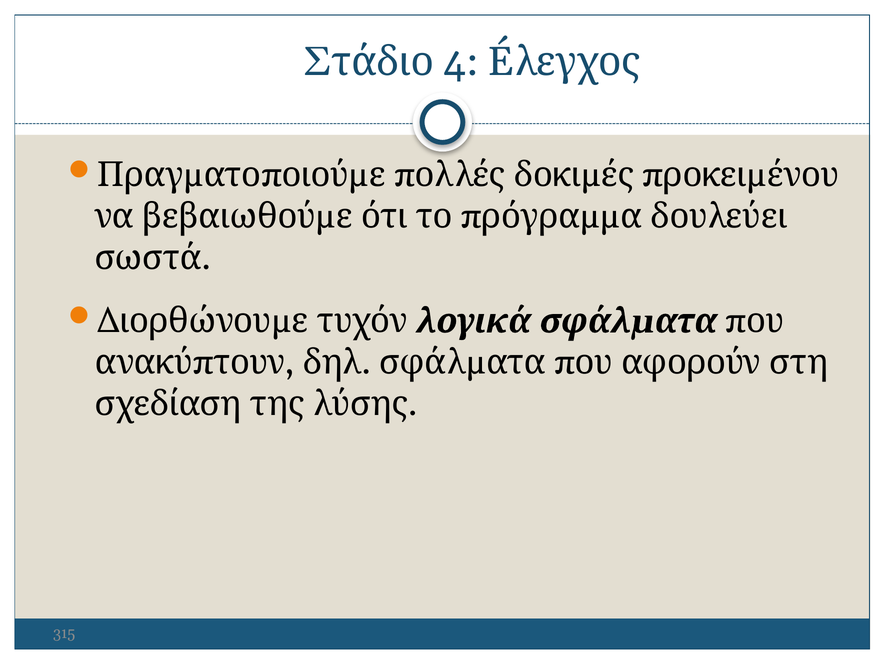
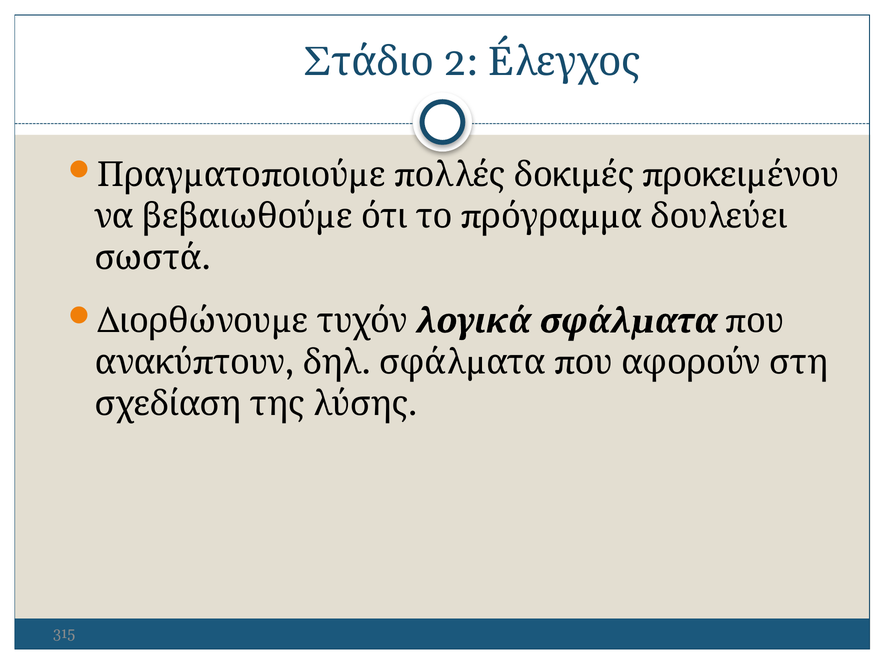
4: 4 -> 2
